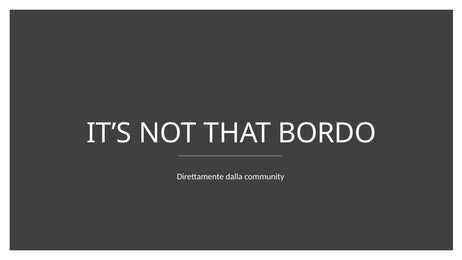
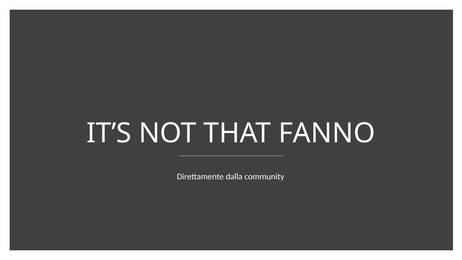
BORDO: BORDO -> FANNO
